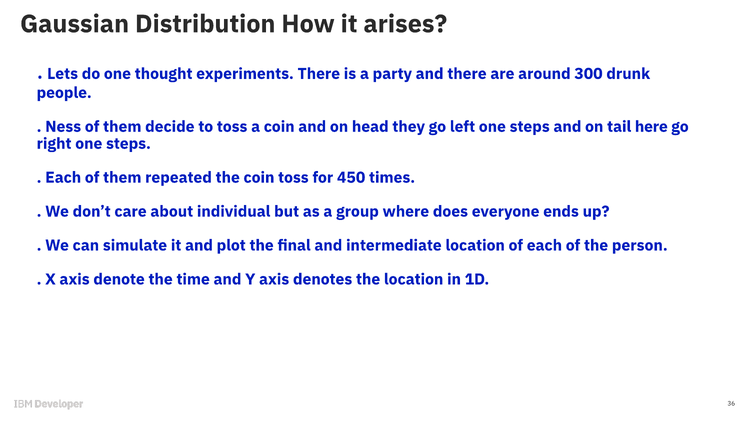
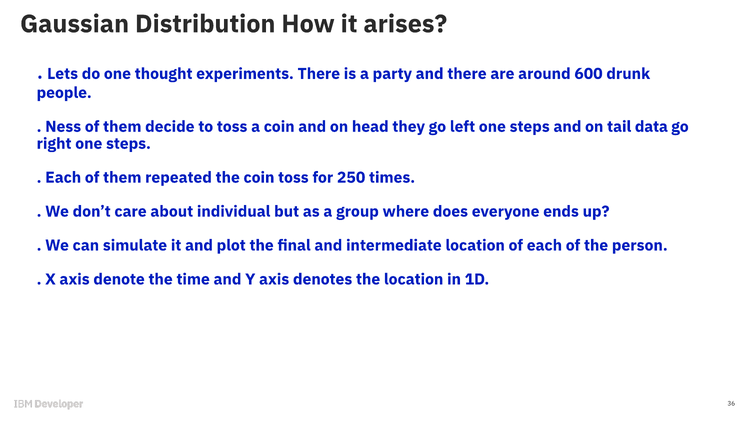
300: 300 -> 600
here: here -> data
450: 450 -> 250
